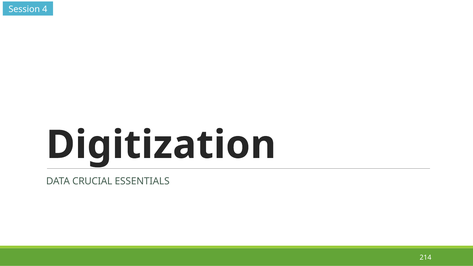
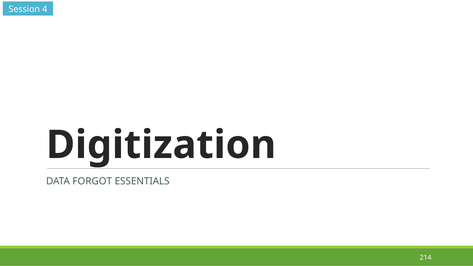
CRUCIAL: CRUCIAL -> FORGOT
